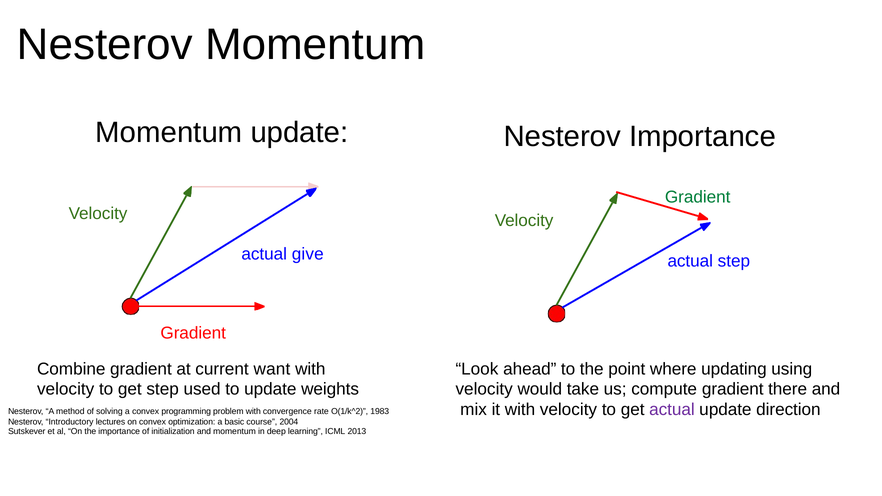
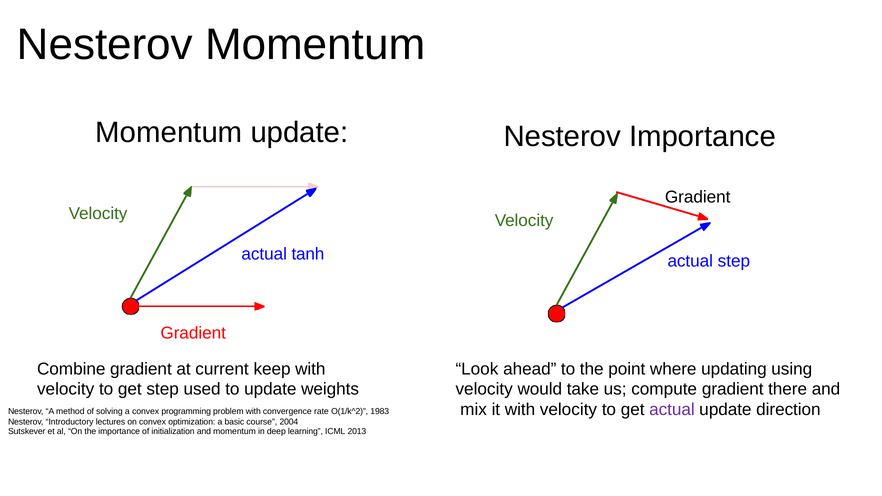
Gradient at (698, 197) colour: green -> black
give: give -> tanh
want: want -> keep
